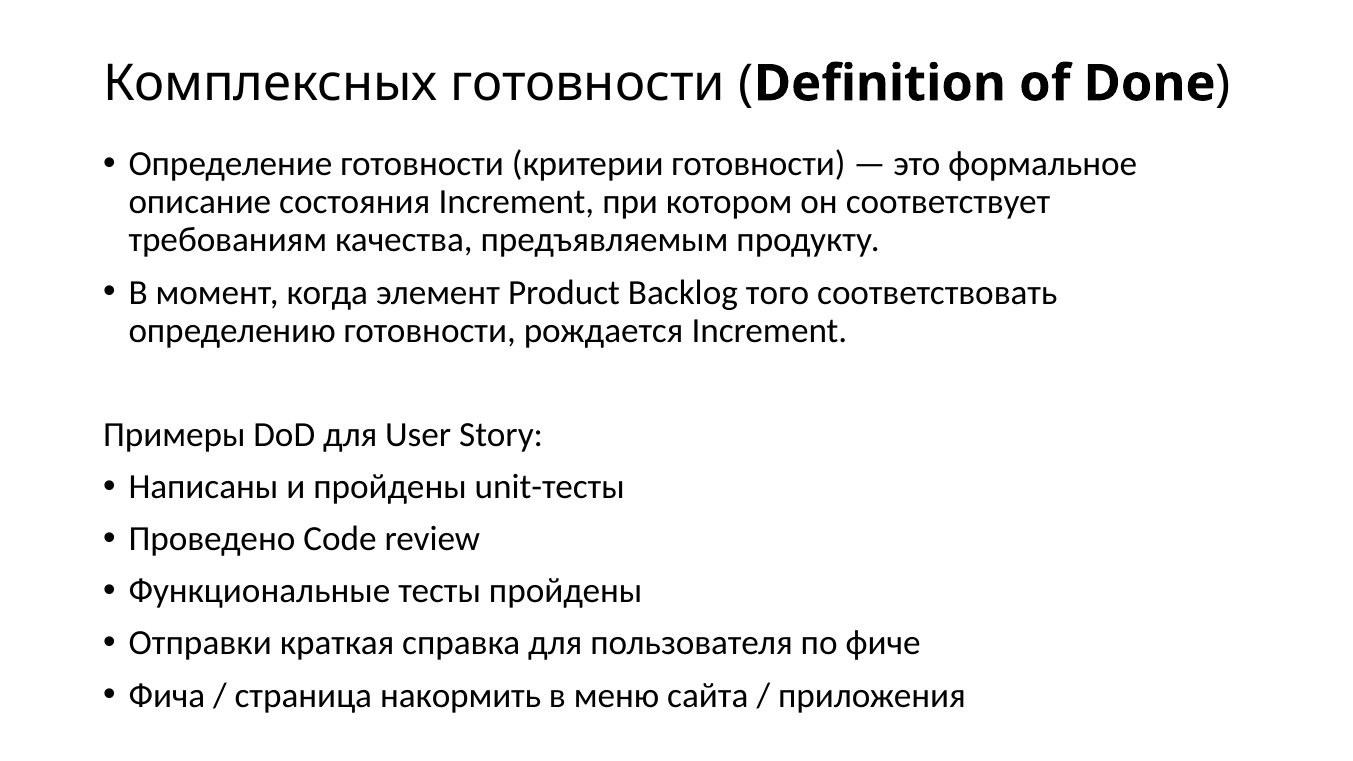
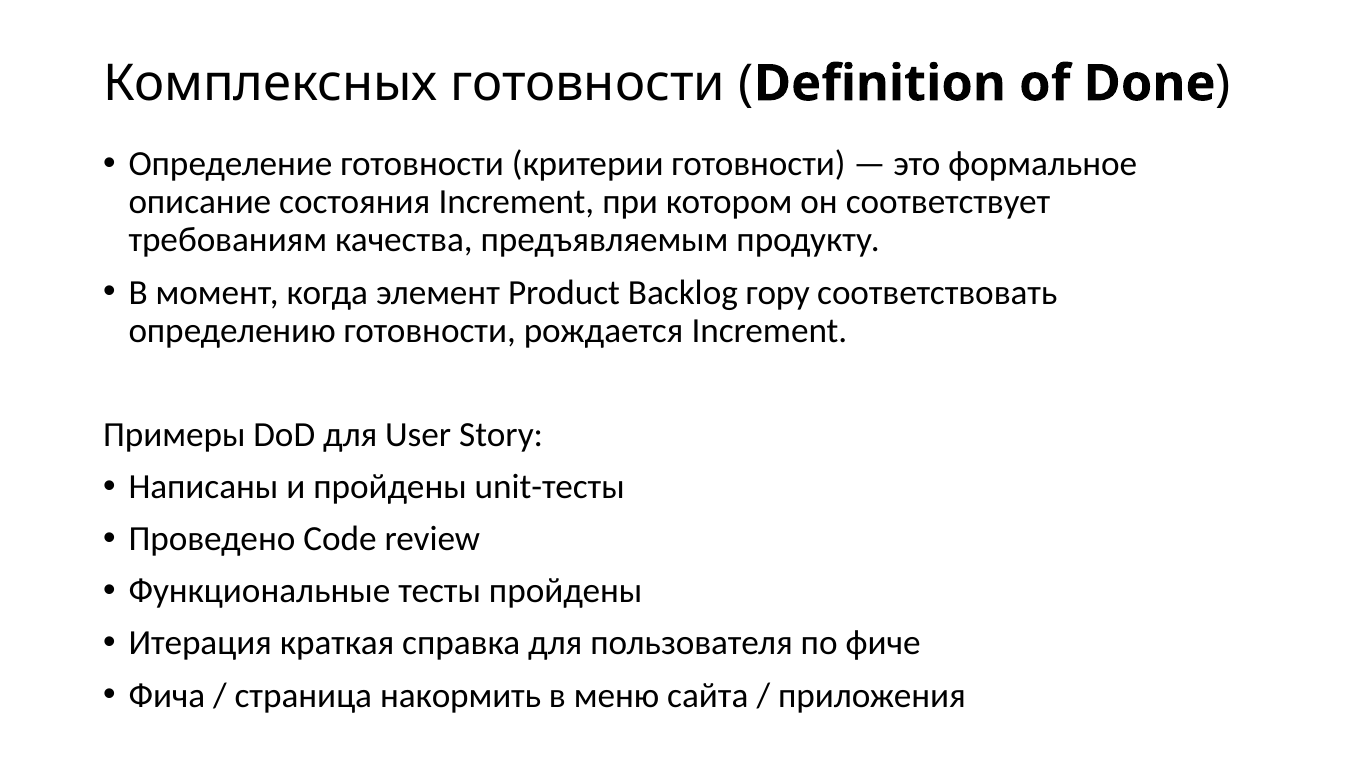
того: того -> гору
Отправки: Отправки -> Итерация
